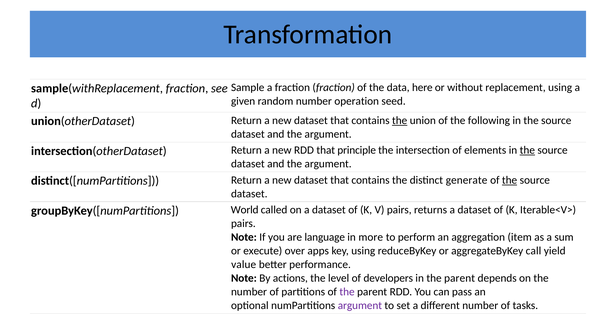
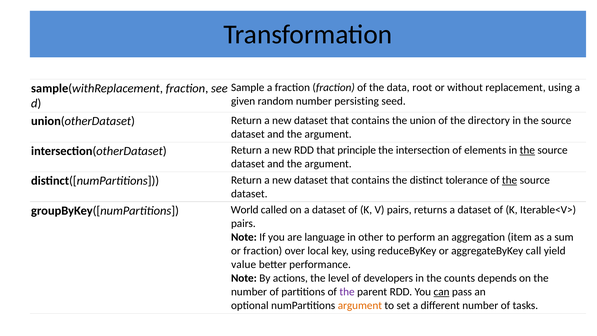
here: here -> root
operation: operation -> persisting
the at (400, 120) underline: present -> none
following: following -> directory
generate: generate -> tolerance
more: more -> other
or execute: execute -> fraction
apps: apps -> local
in the parent: parent -> counts
can underline: none -> present
argument at (360, 305) colour: purple -> orange
